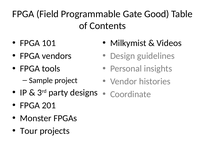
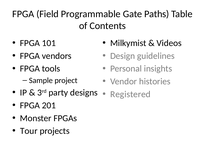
Good: Good -> Paths
Coordinate: Coordinate -> Registered
